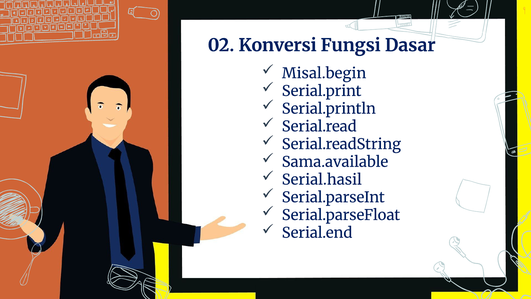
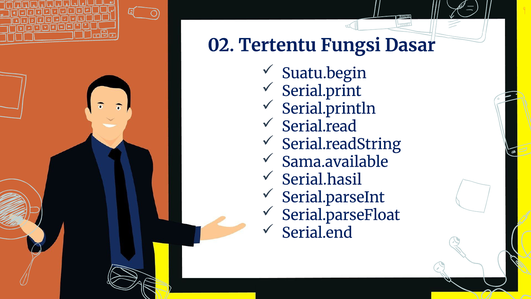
Konversi: Konversi -> Tertentu
Misal.begin: Misal.begin -> Suatu.begin
